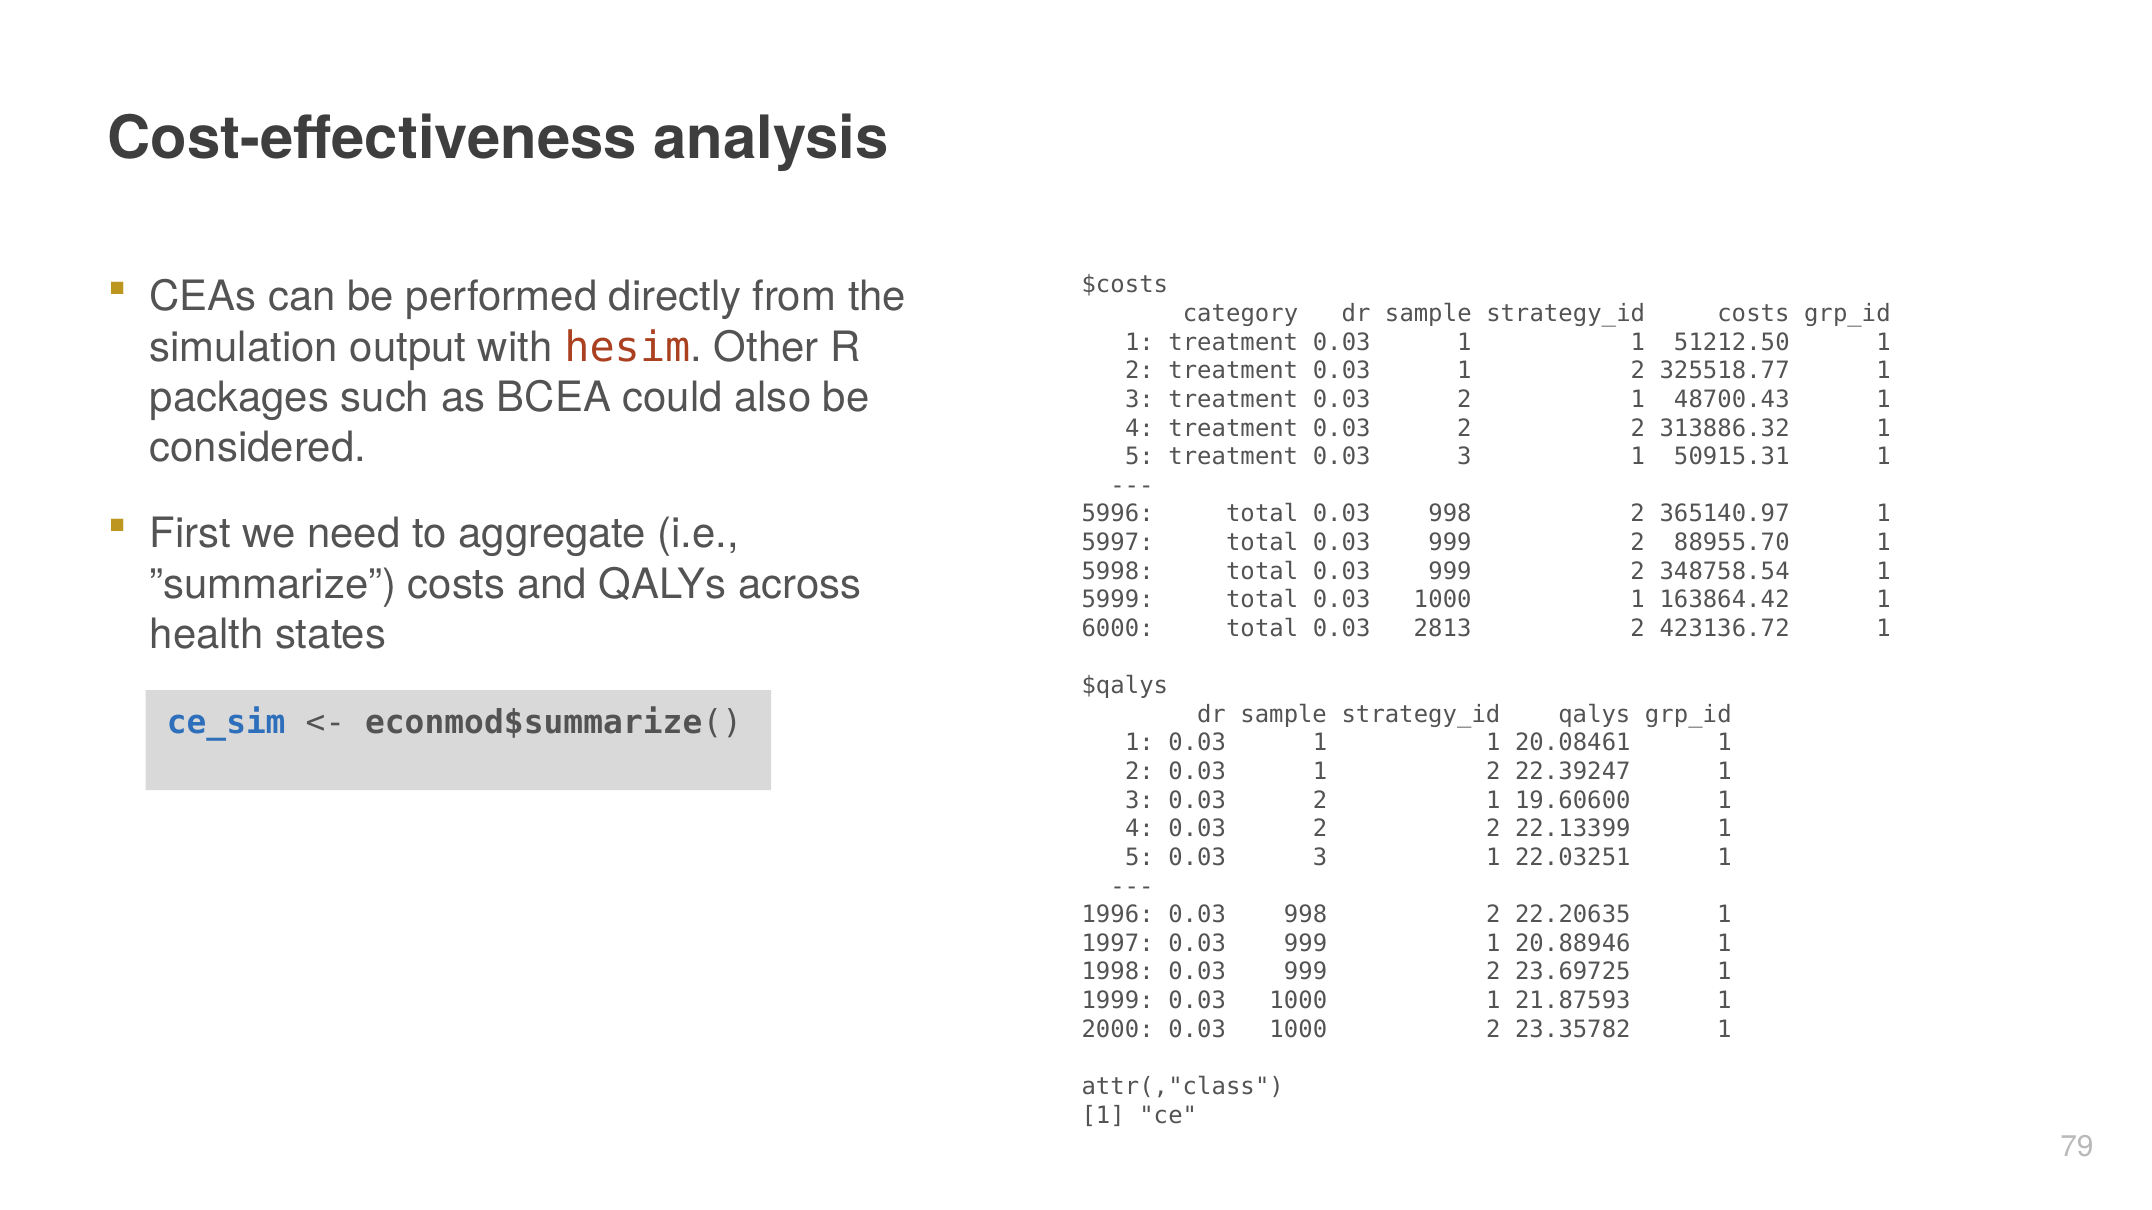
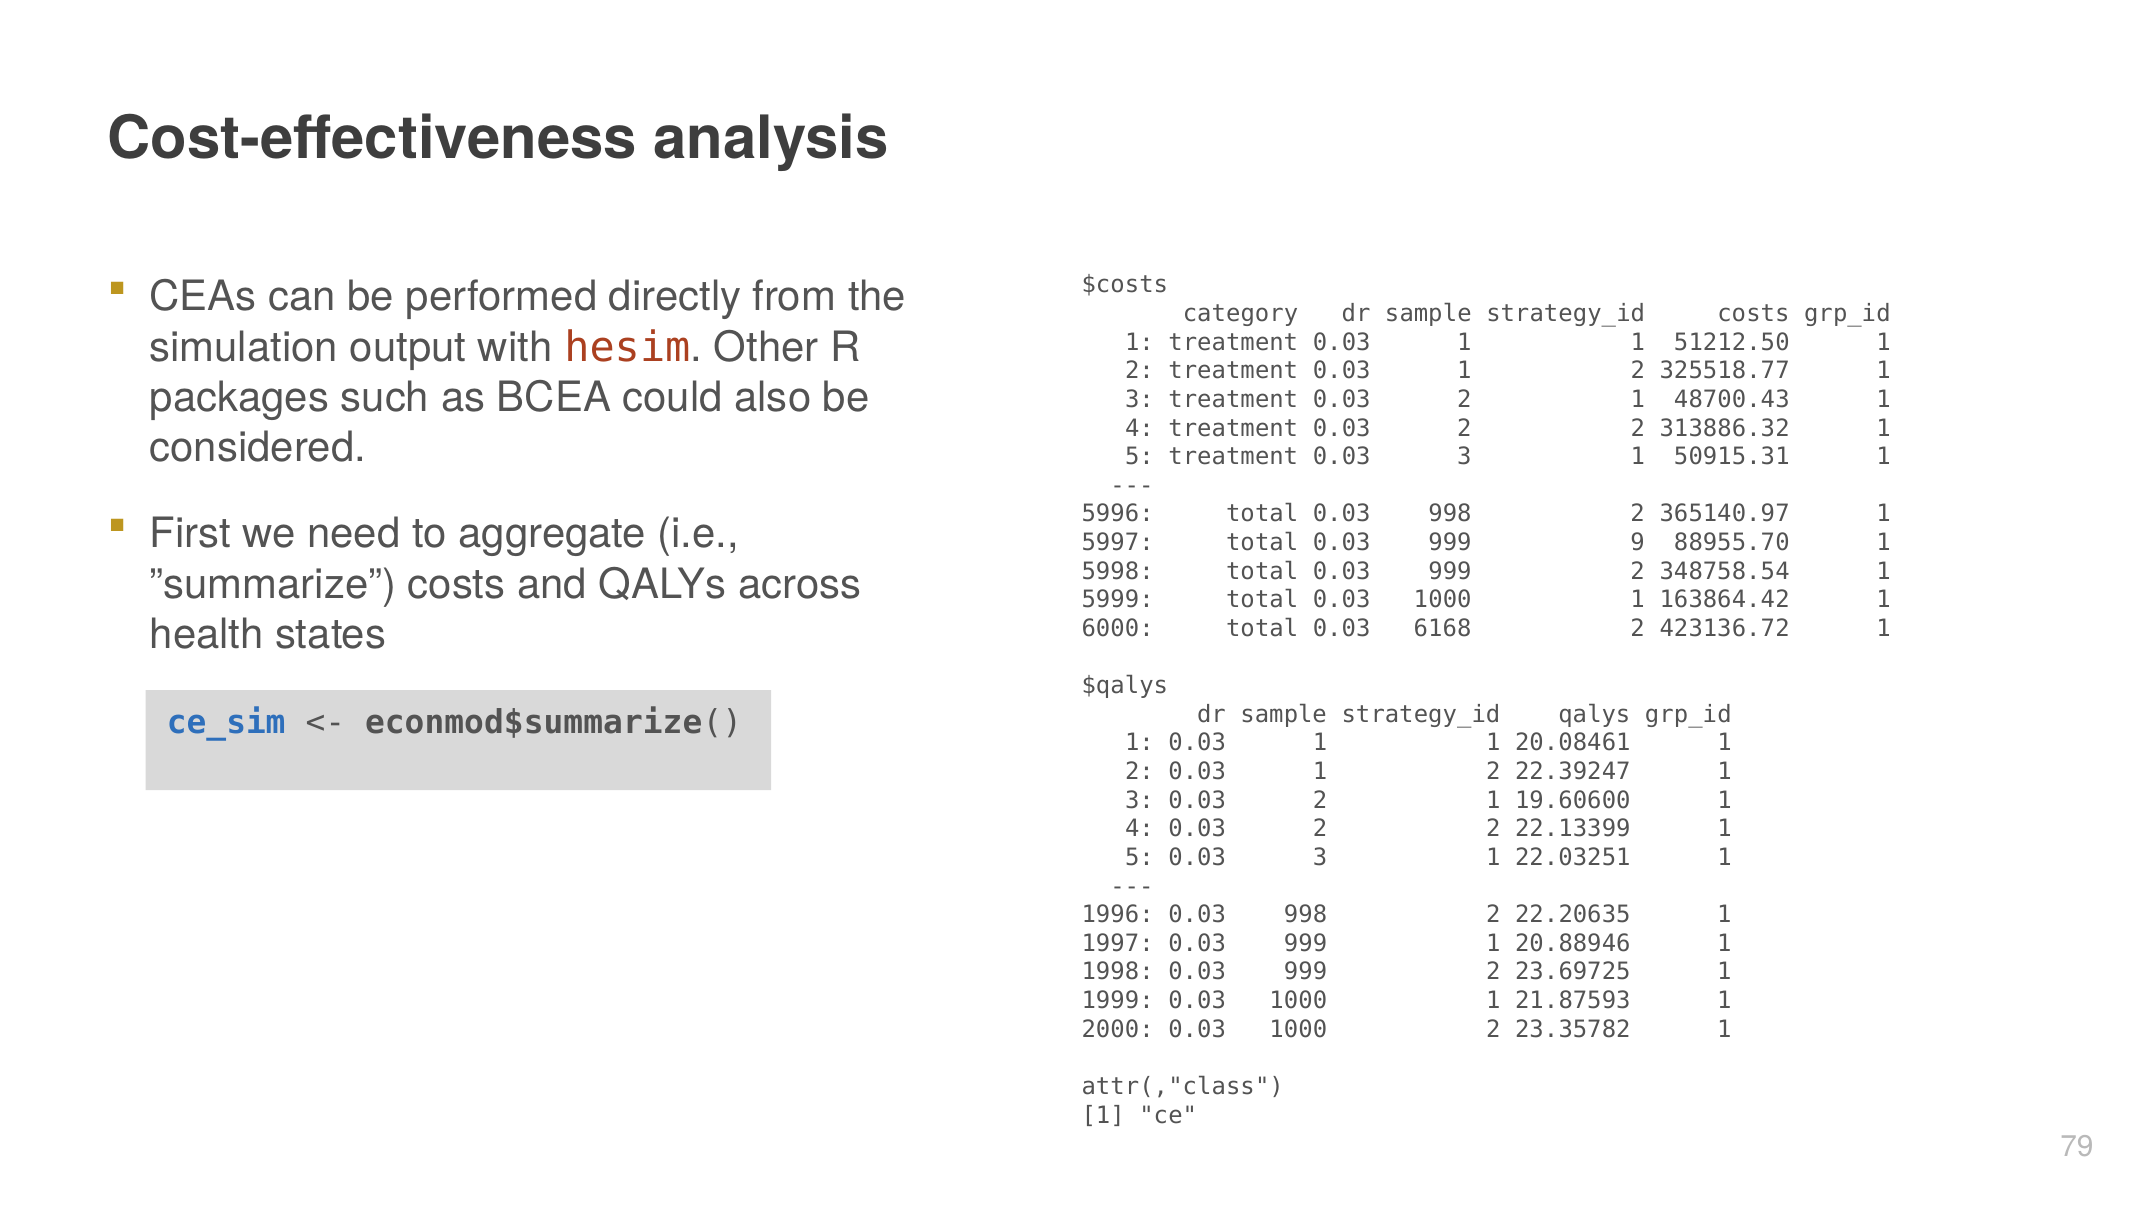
2 at (1638, 543): 2 -> 9
2813: 2813 -> 6168
